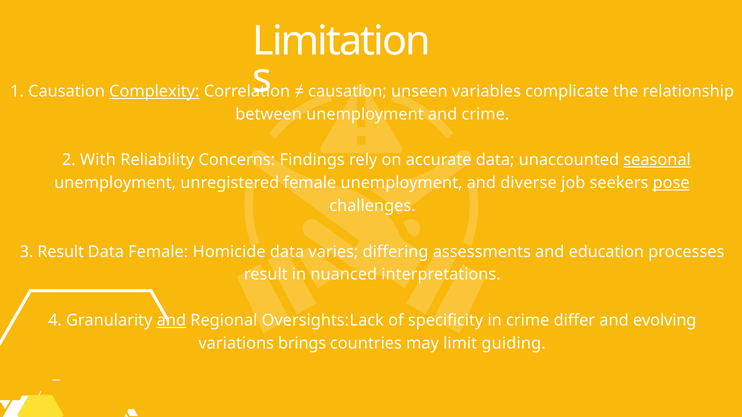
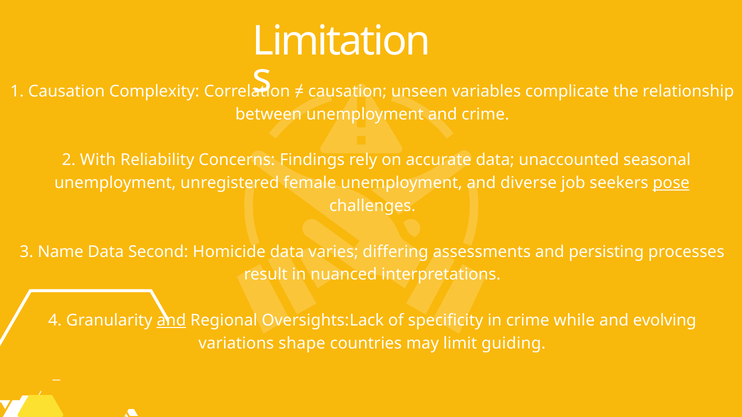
Complexity underline: present -> none
seasonal underline: present -> none
3 Result: Result -> Name
Data Female: Female -> Second
education: education -> persisting
differ: differ -> while
brings: brings -> shape
